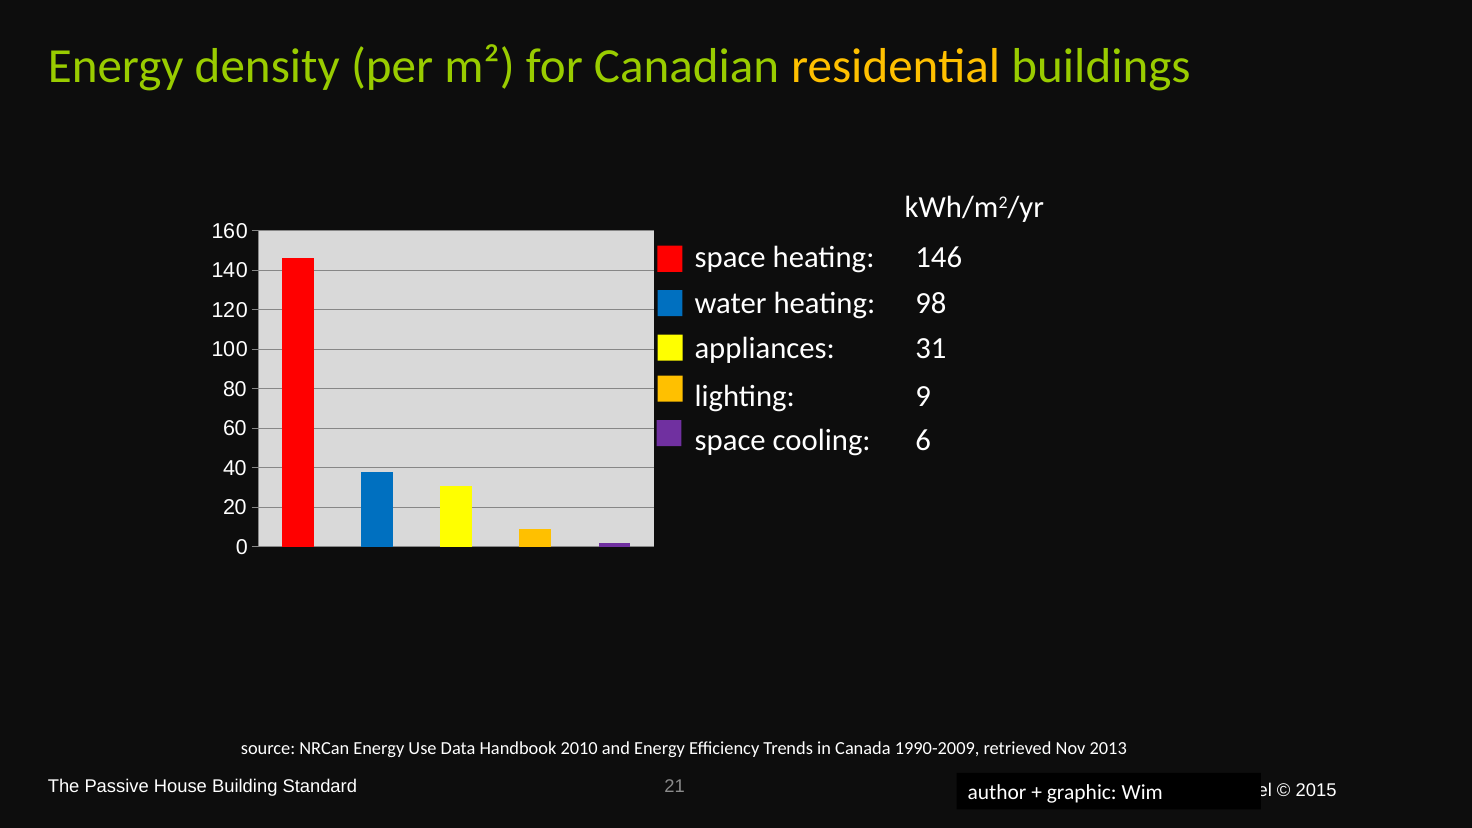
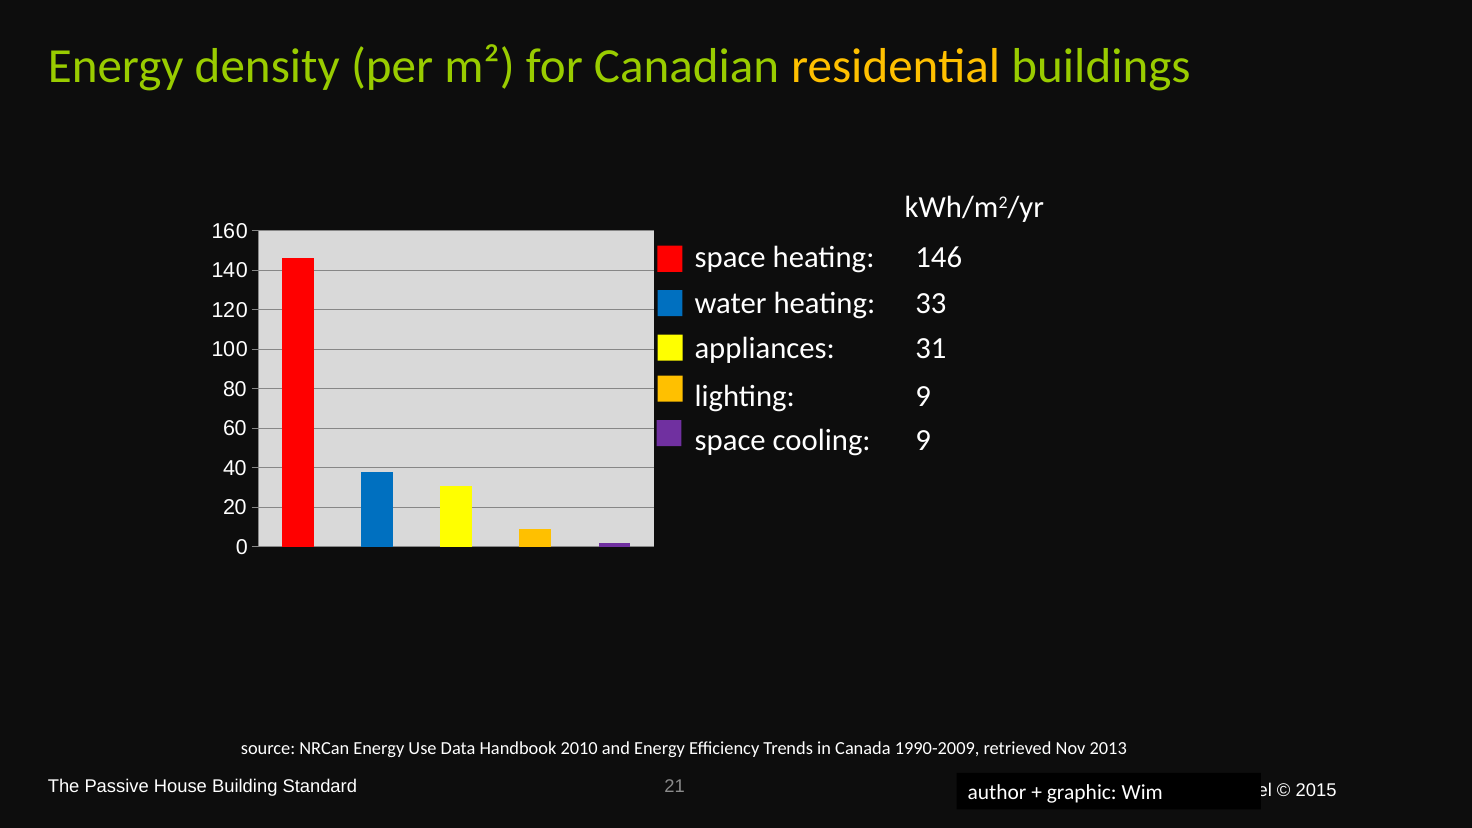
98: 98 -> 33
cooling 6: 6 -> 9
